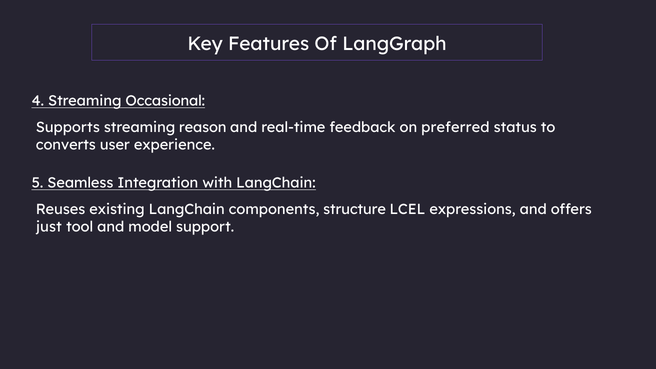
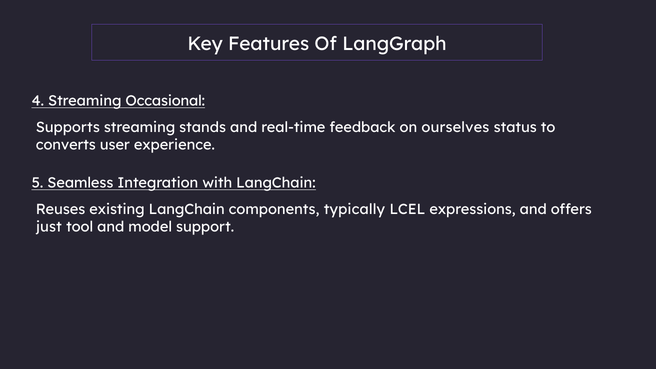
reason: reason -> stands
preferred: preferred -> ourselves
structure: structure -> typically
